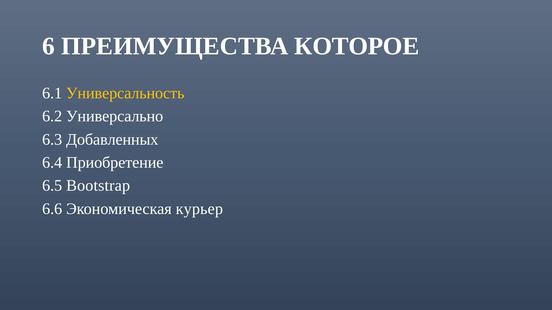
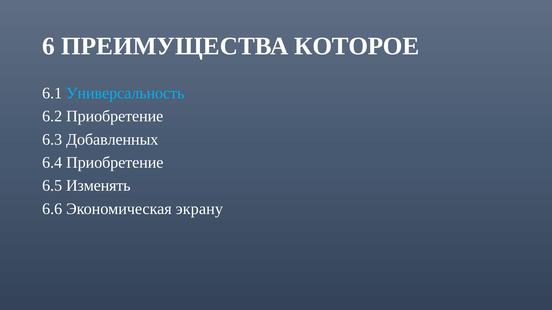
Универсальность colour: yellow -> light blue
6.2 Универсально: Универсально -> Приобретение
Bootstrap: Bootstrap -> Изменять
курьер: курьер -> экрану
